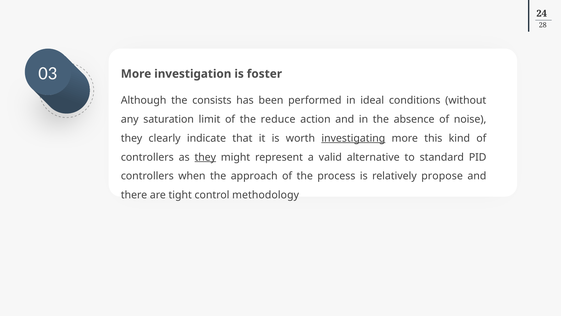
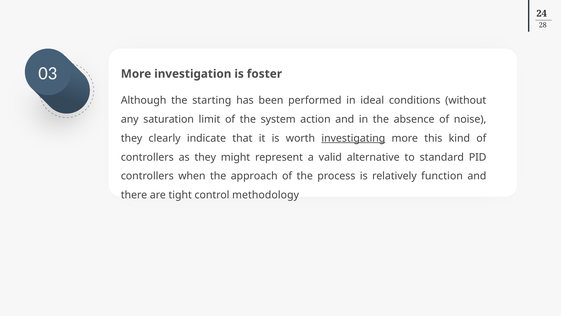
consists: consists -> starting
reduce: reduce -> system
they at (205, 157) underline: present -> none
propose: propose -> function
